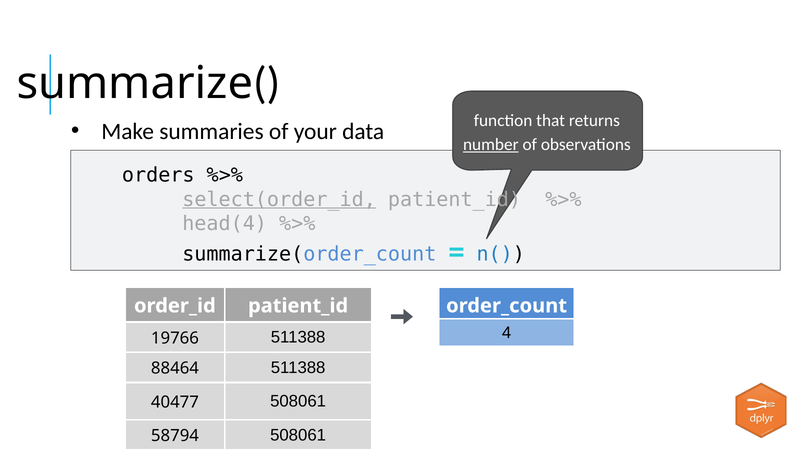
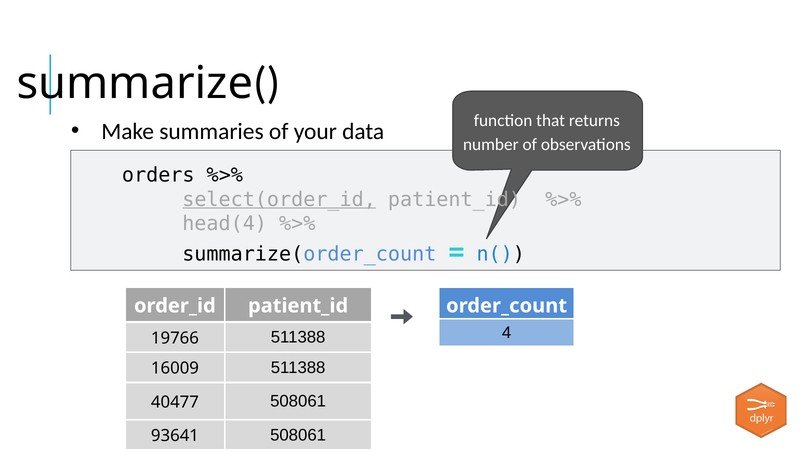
number underline: present -> none
88464: 88464 -> 16009
58794: 58794 -> 93641
